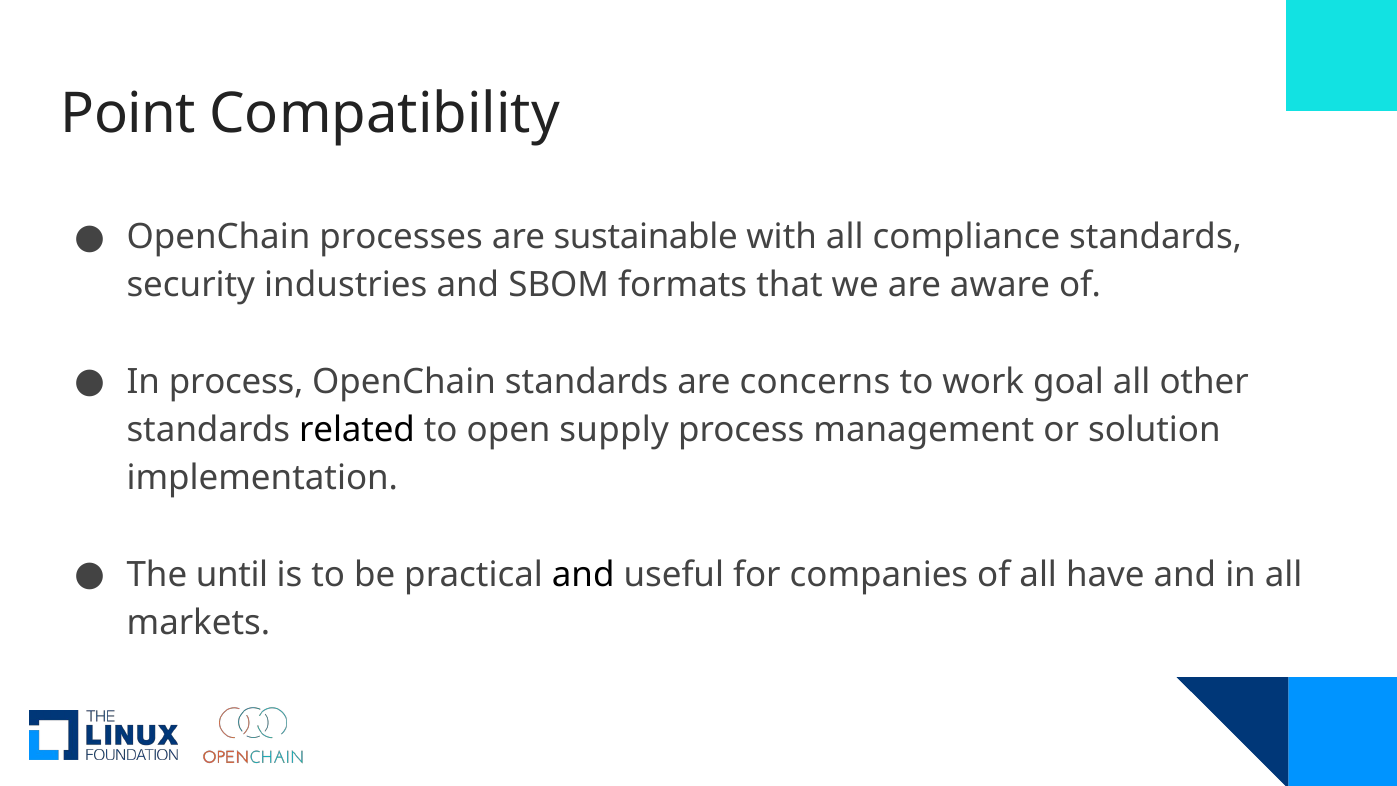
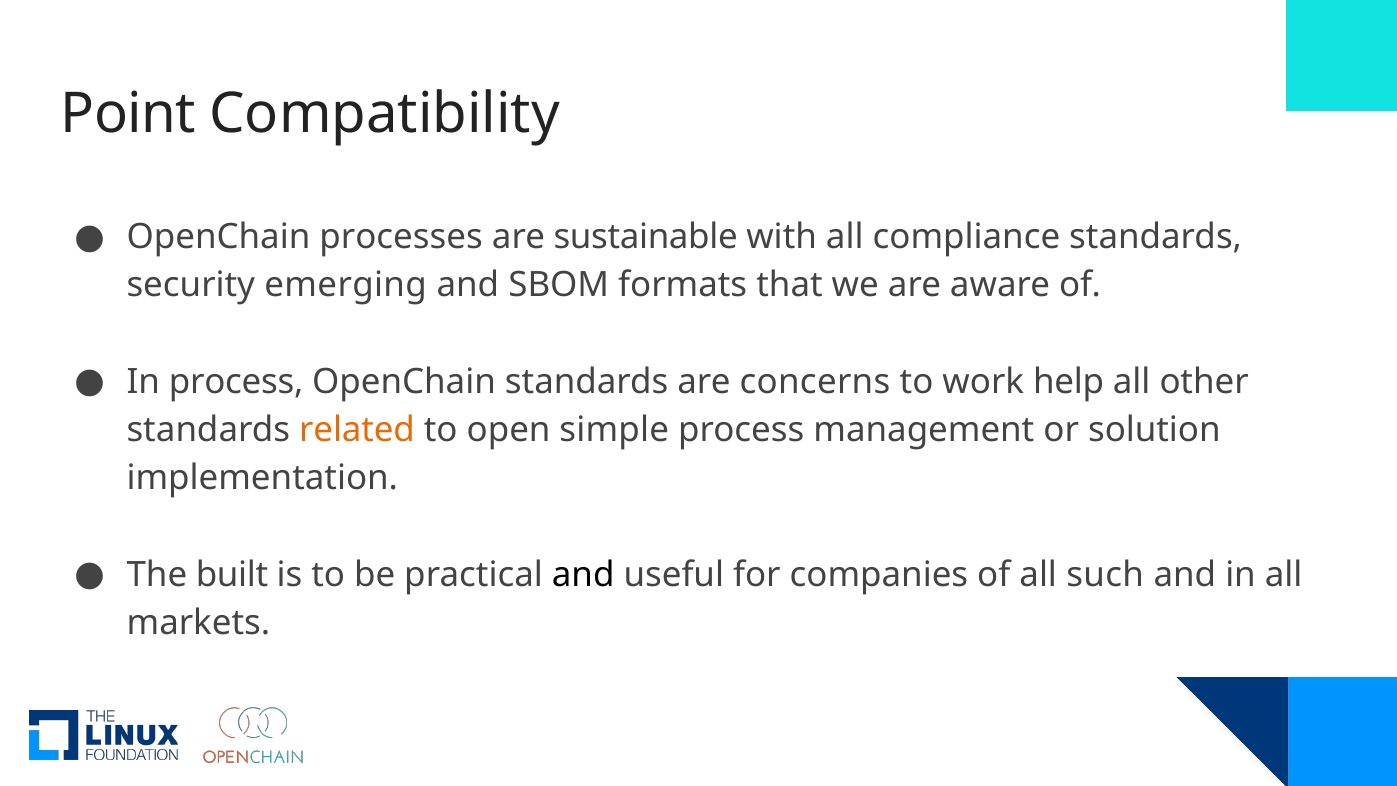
industries: industries -> emerging
goal: goal -> help
related colour: black -> orange
supply: supply -> simple
until: until -> built
have: have -> such
